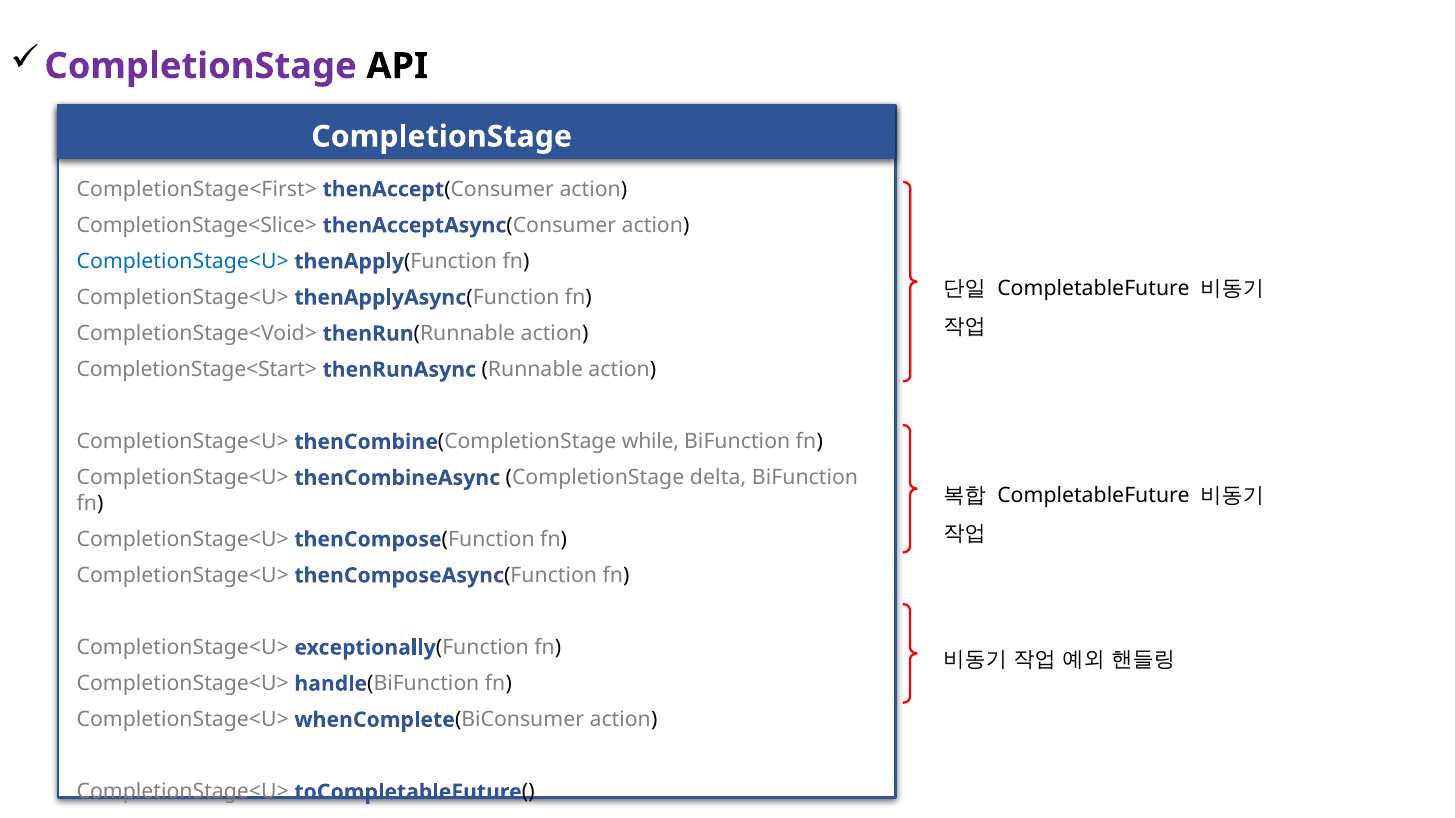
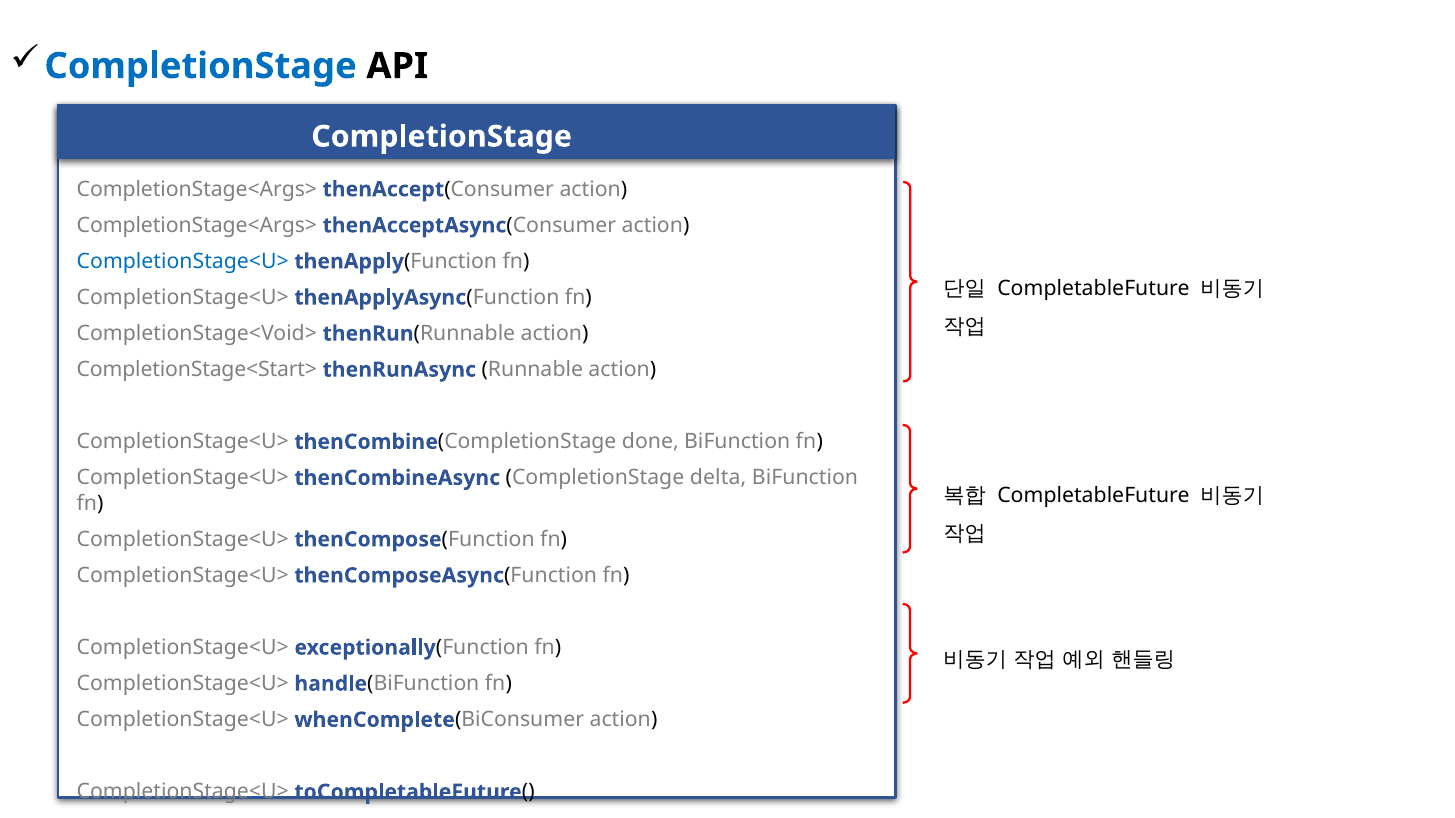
CompletionStage at (201, 66) colour: purple -> blue
CompletionStage<First> at (197, 189): CompletionStage<First> -> CompletionStage<Args>
CompletionStage<Slice> at (197, 226): CompletionStage<Slice> -> CompletionStage<Args>
while: while -> done
